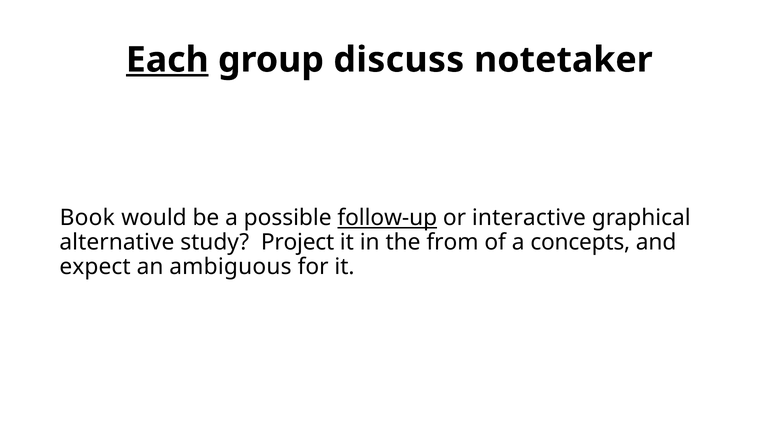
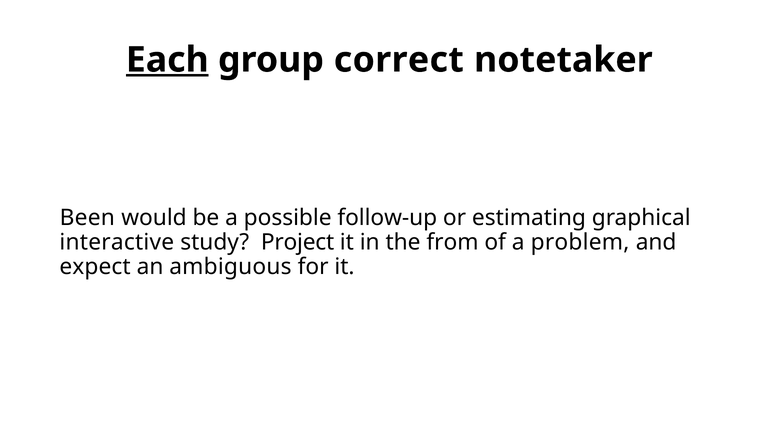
discuss: discuss -> correct
Book: Book -> Been
follow-up underline: present -> none
interactive: interactive -> estimating
alternative: alternative -> interactive
concepts: concepts -> problem
